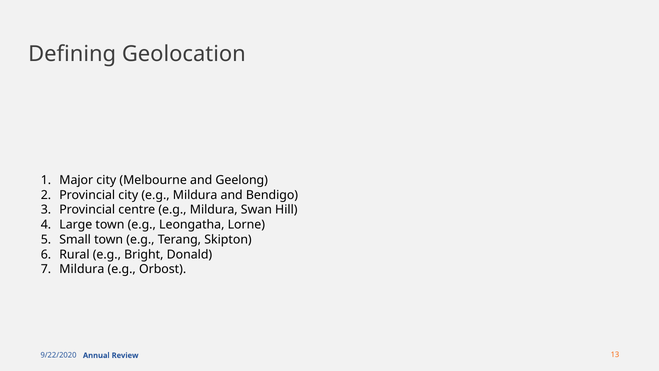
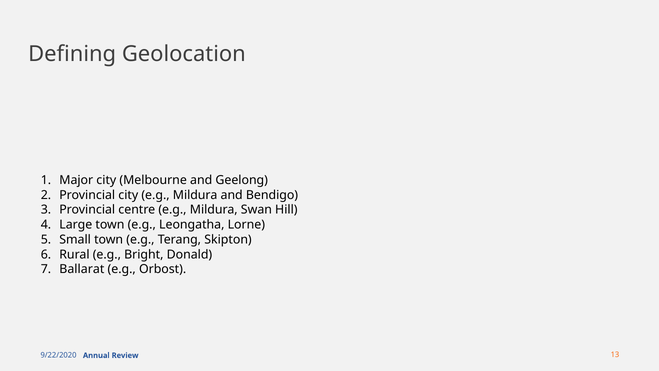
Mildura at (82, 269): Mildura -> Ballarat
